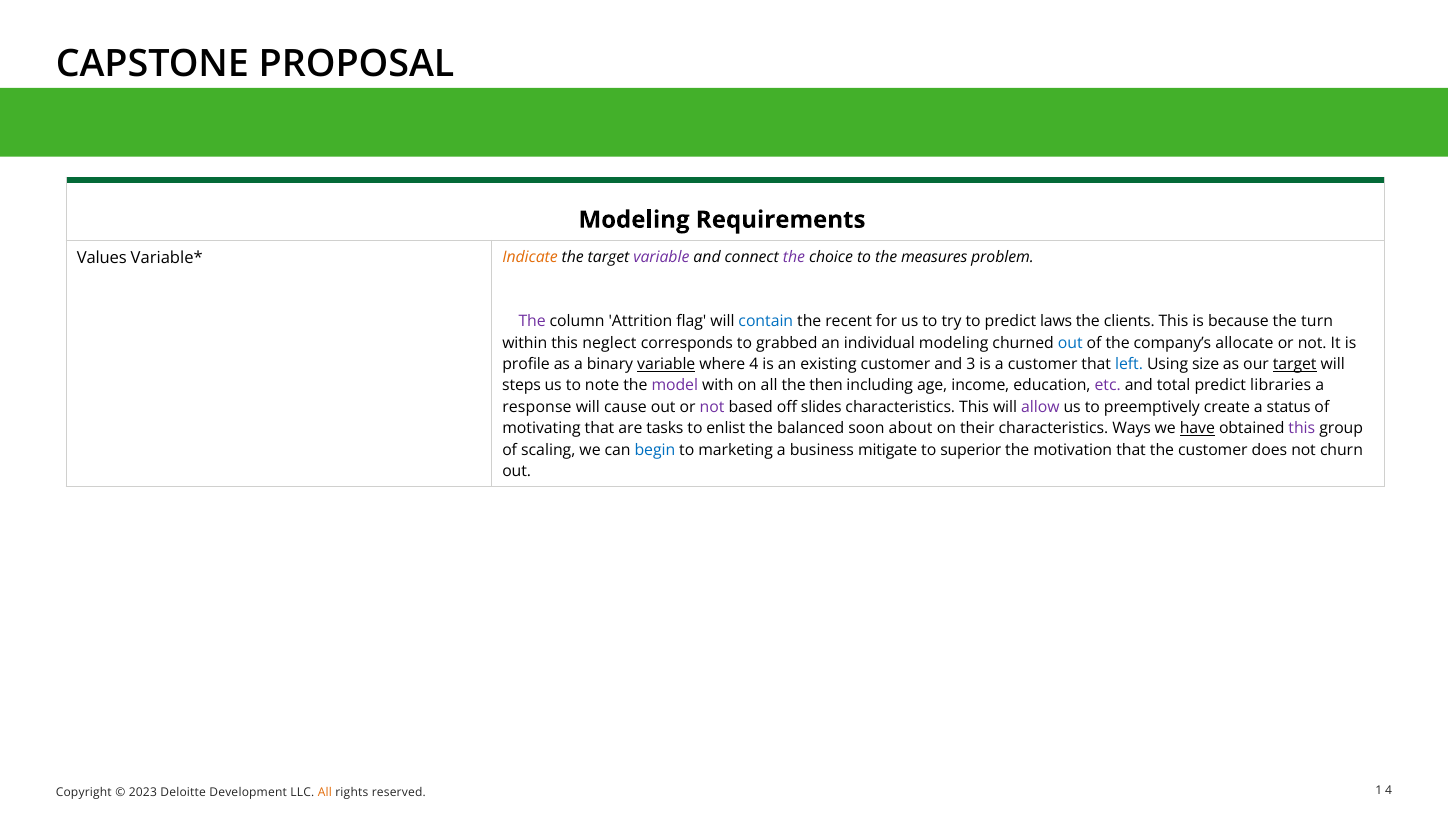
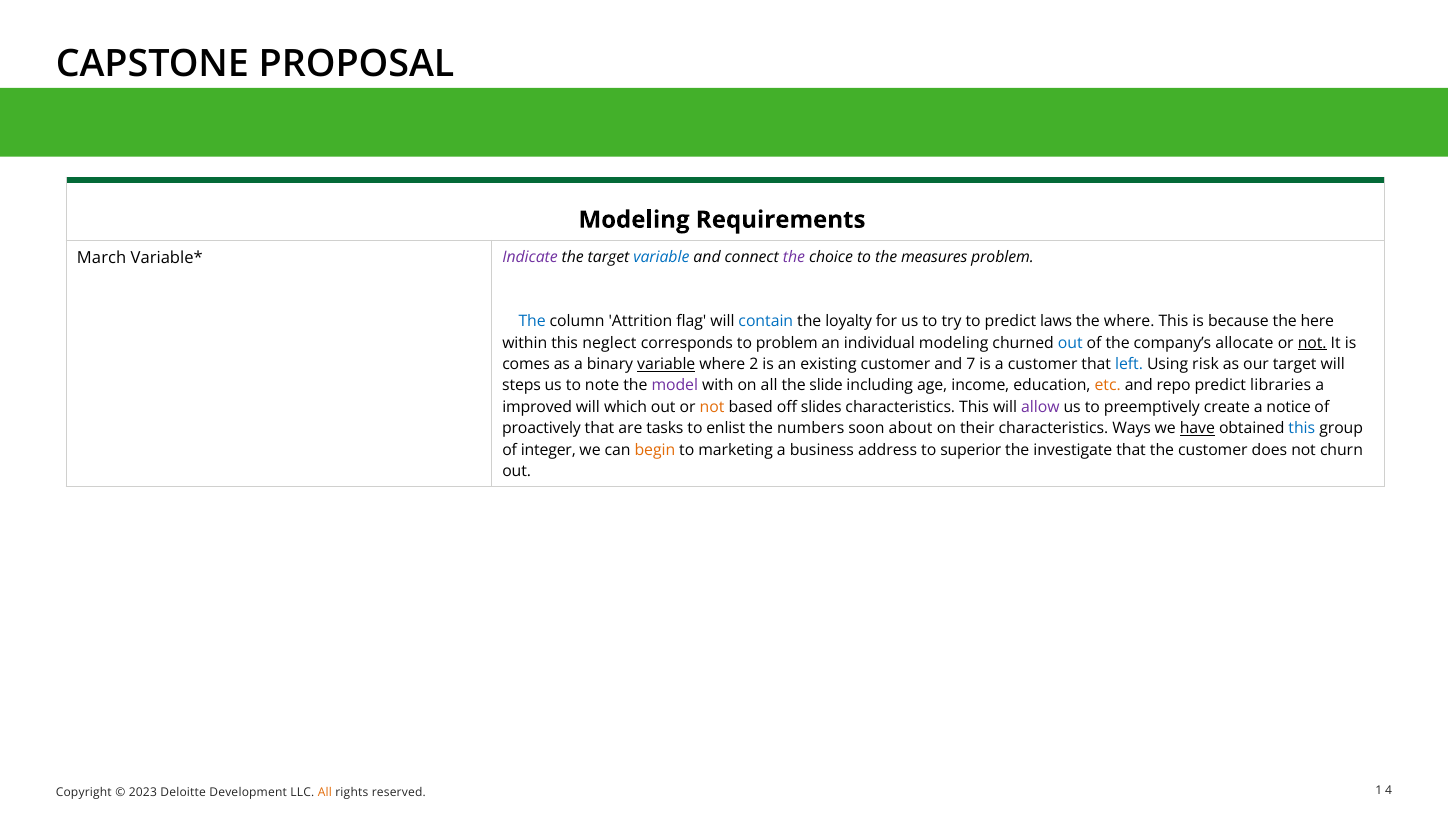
Values: Values -> March
Indicate colour: orange -> purple
variable at (661, 257) colour: purple -> blue
The at (532, 321) colour: purple -> blue
recent: recent -> loyalty
the clients: clients -> where
turn: turn -> here
to grabbed: grabbed -> problem
not at (1312, 343) underline: none -> present
profile: profile -> comes
4: 4 -> 2
3: 3 -> 7
size: size -> risk
target at (1295, 364) underline: present -> none
then: then -> slide
etc colour: purple -> orange
total: total -> repo
response: response -> improved
cause: cause -> which
not at (712, 407) colour: purple -> orange
status: status -> notice
motivating: motivating -> proactively
balanced: balanced -> numbers
this at (1302, 428) colour: purple -> blue
scaling: scaling -> integer
begin colour: blue -> orange
mitigate: mitigate -> address
motivation: motivation -> investigate
